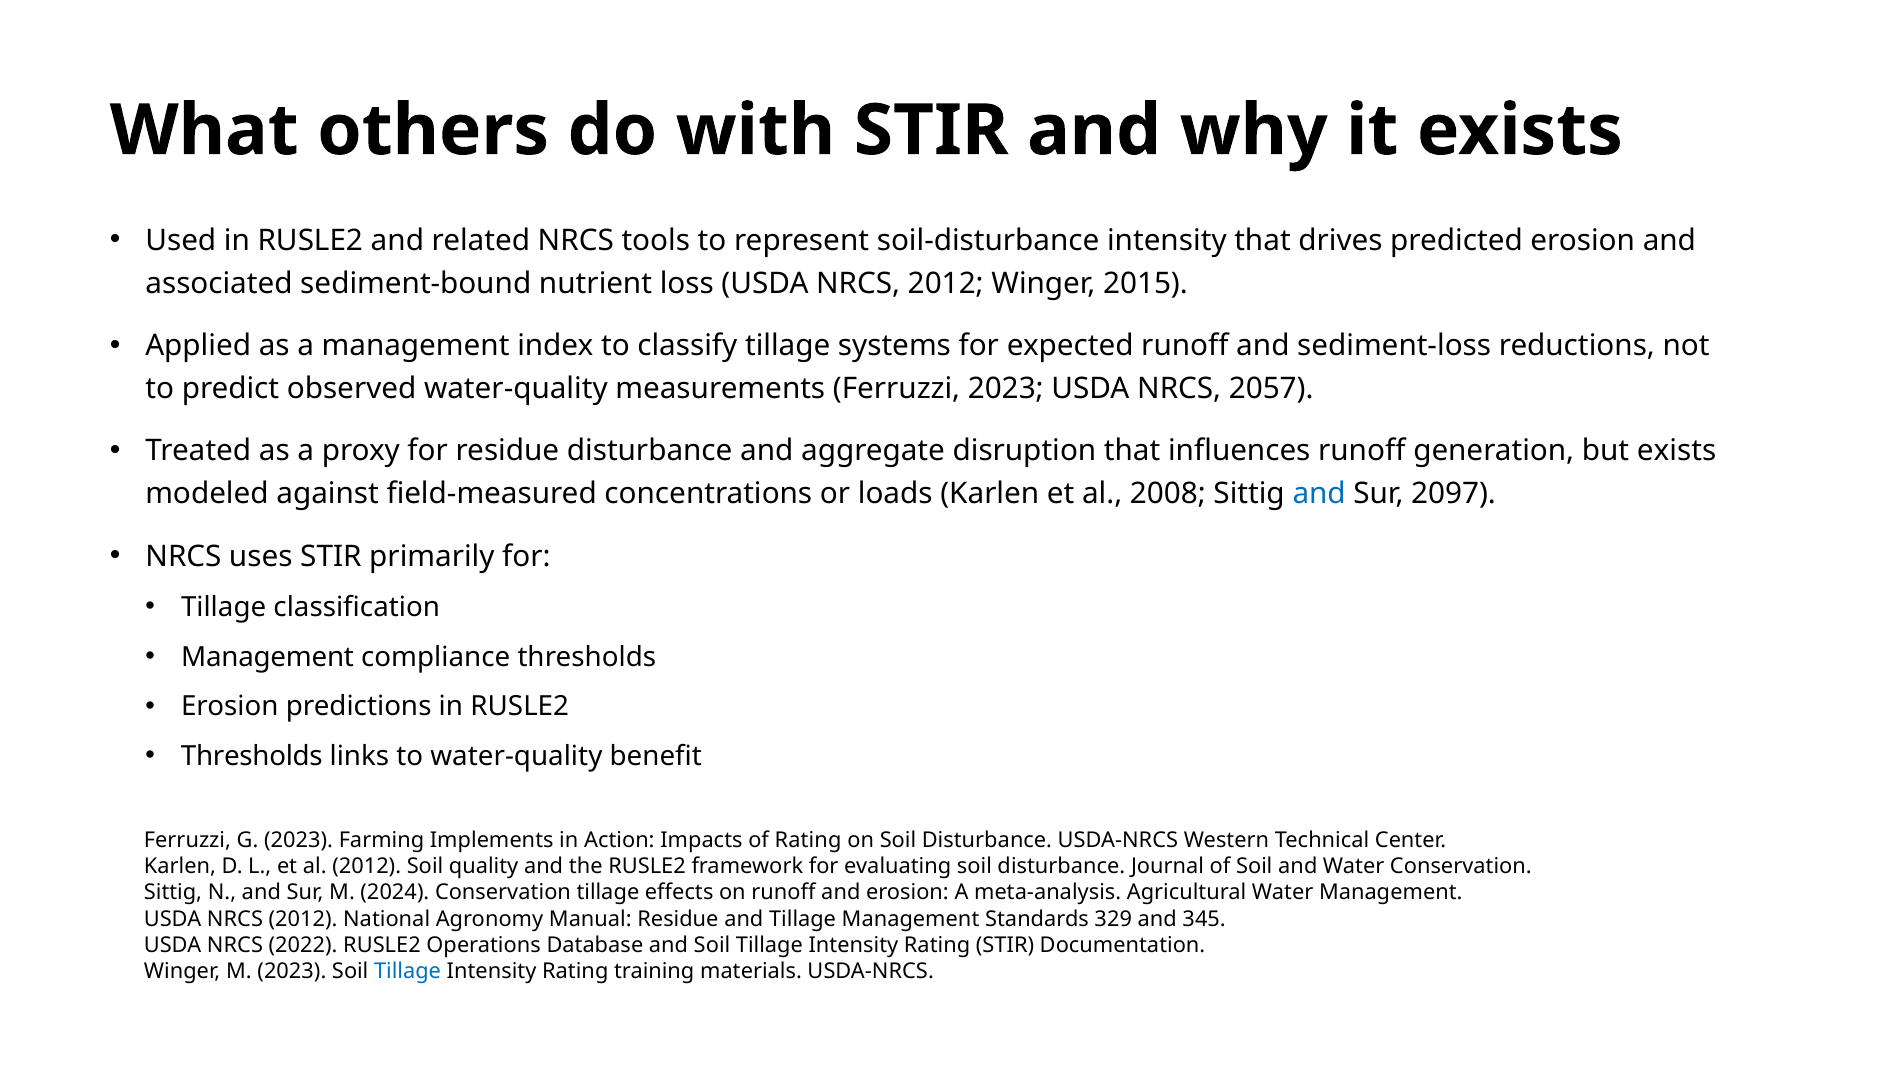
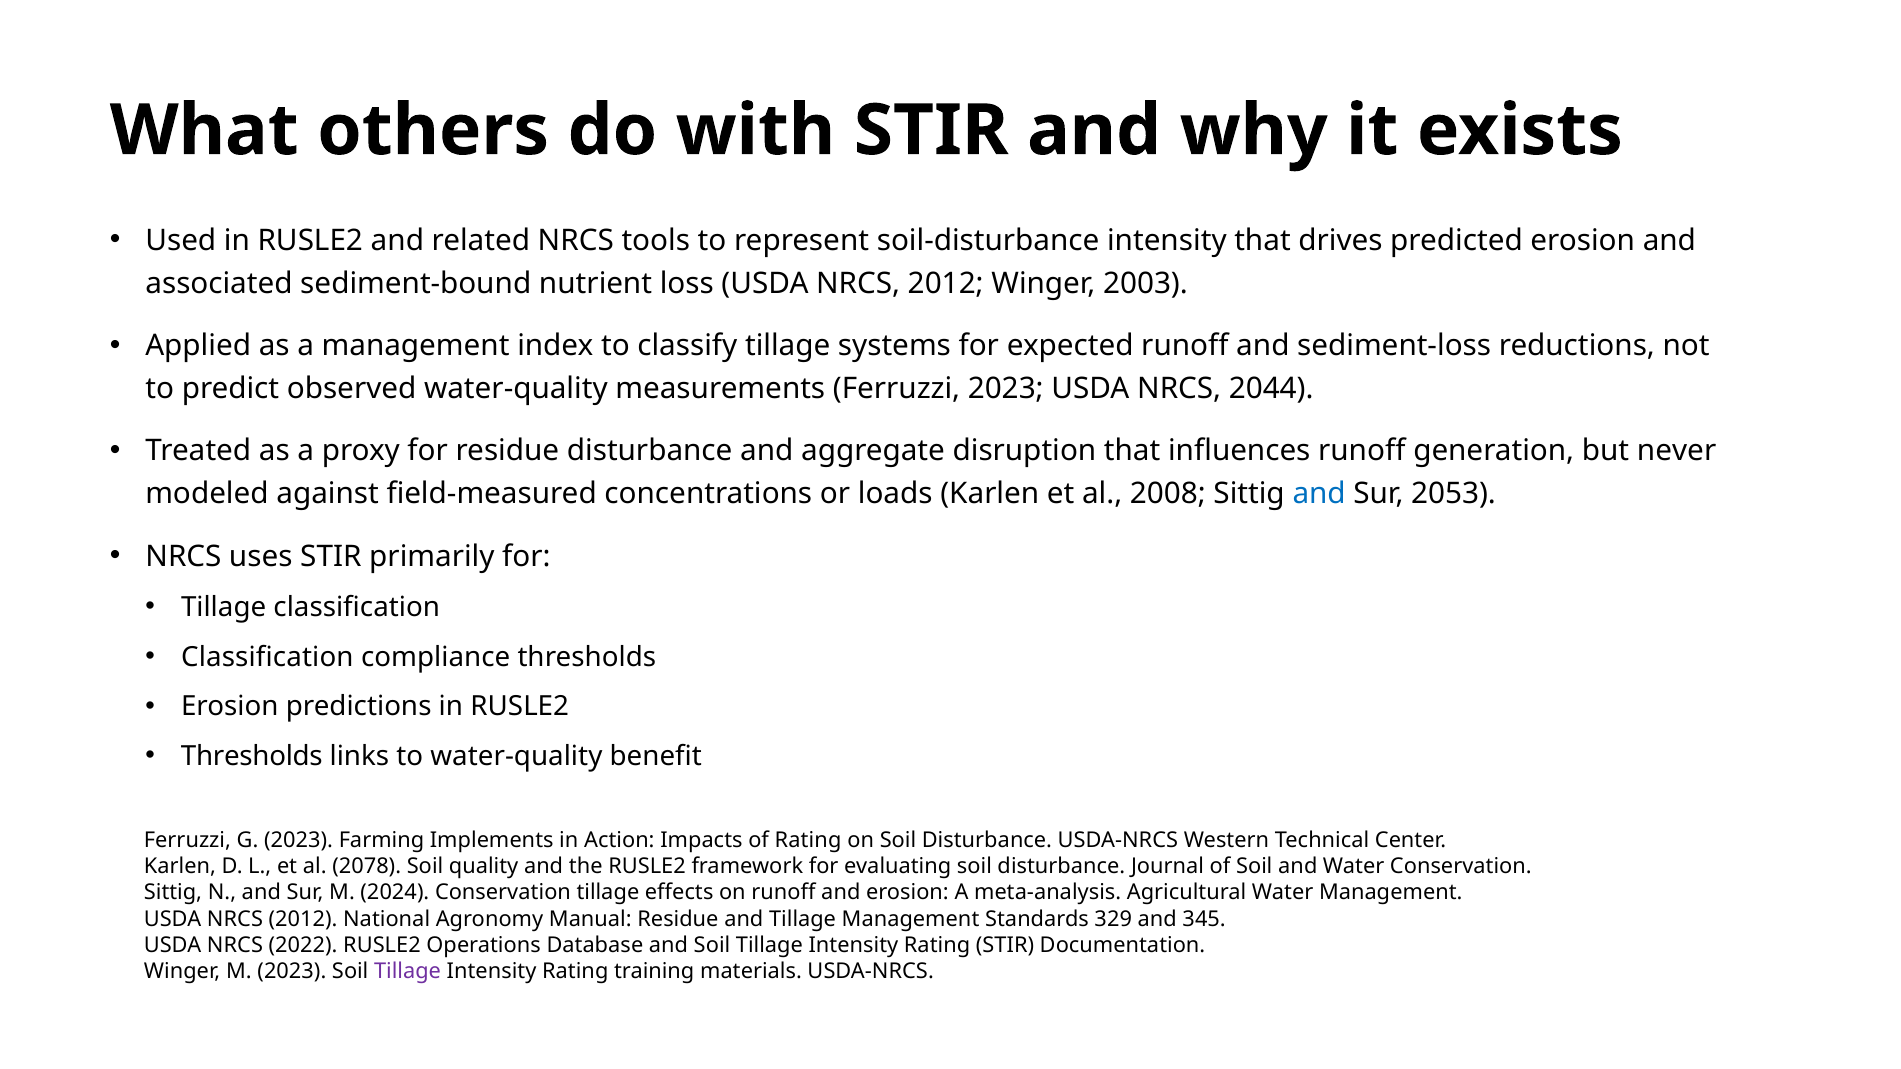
2015: 2015 -> 2003
2057: 2057 -> 2044
but exists: exists -> never
2097: 2097 -> 2053
Management at (268, 657): Management -> Classification
al 2012: 2012 -> 2078
Tillage at (408, 971) colour: blue -> purple
